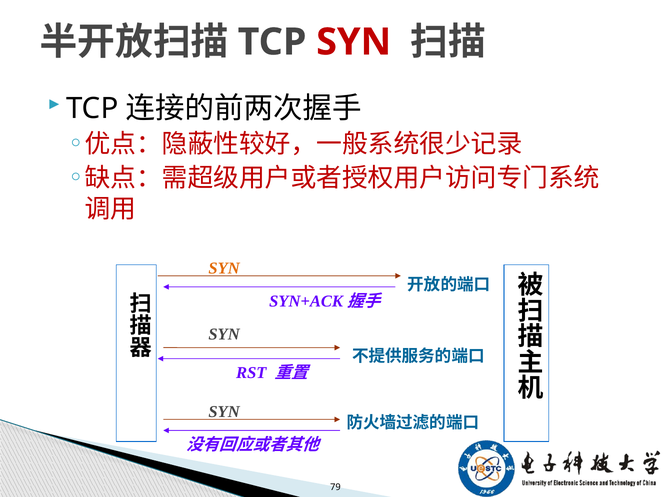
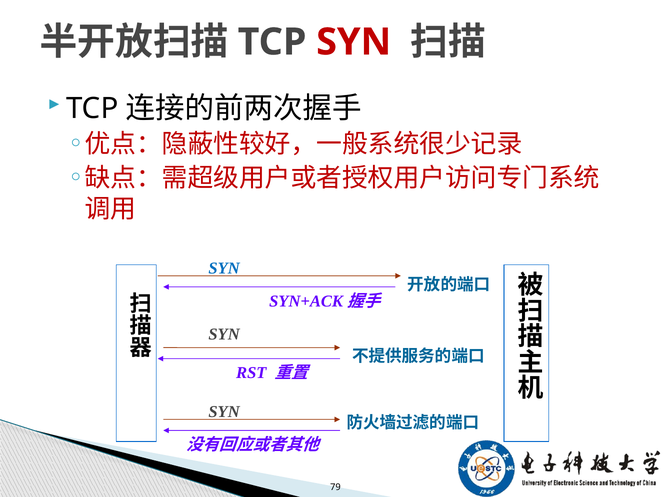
SYN at (224, 268) colour: orange -> blue
